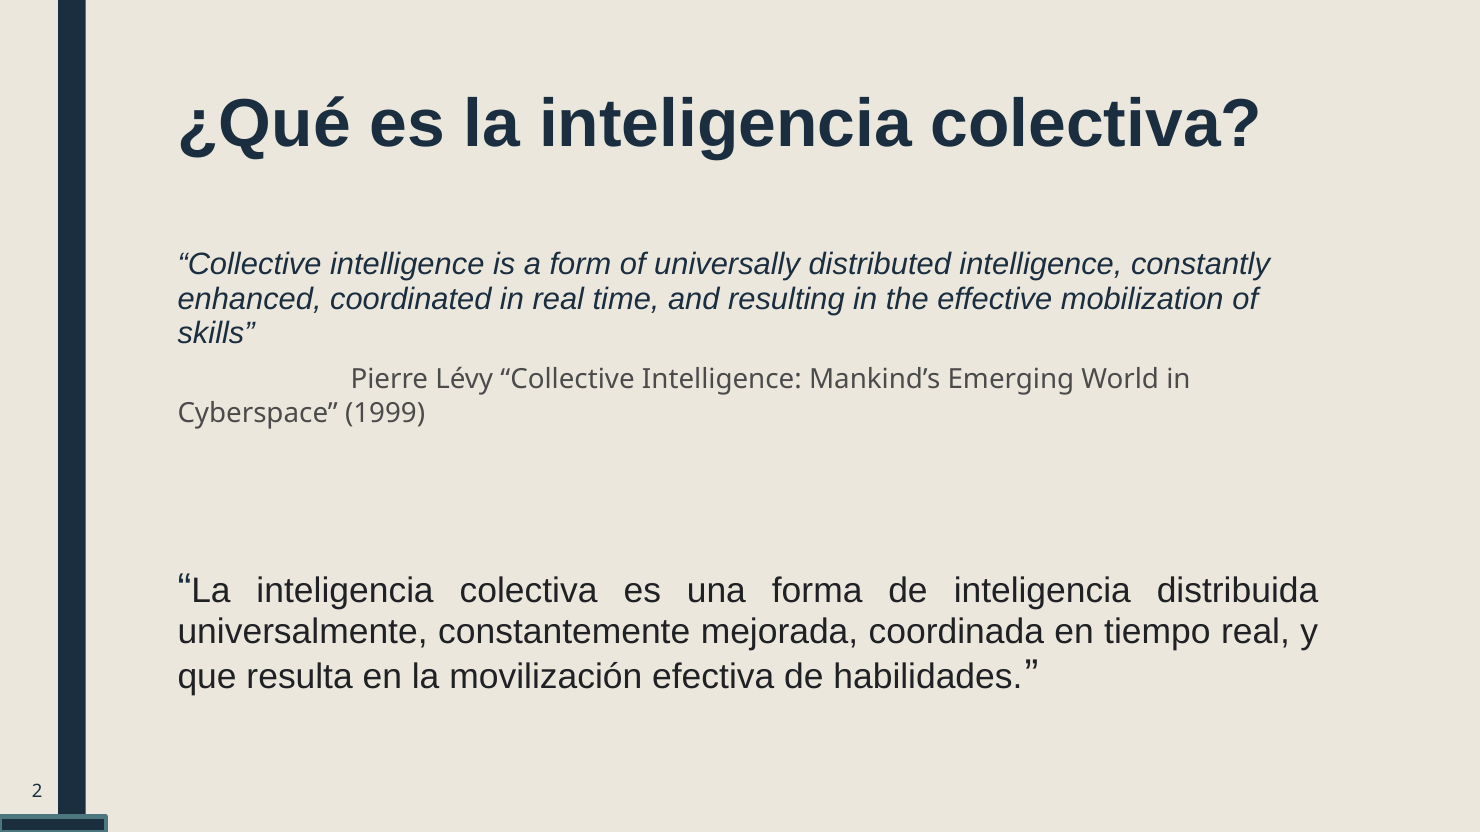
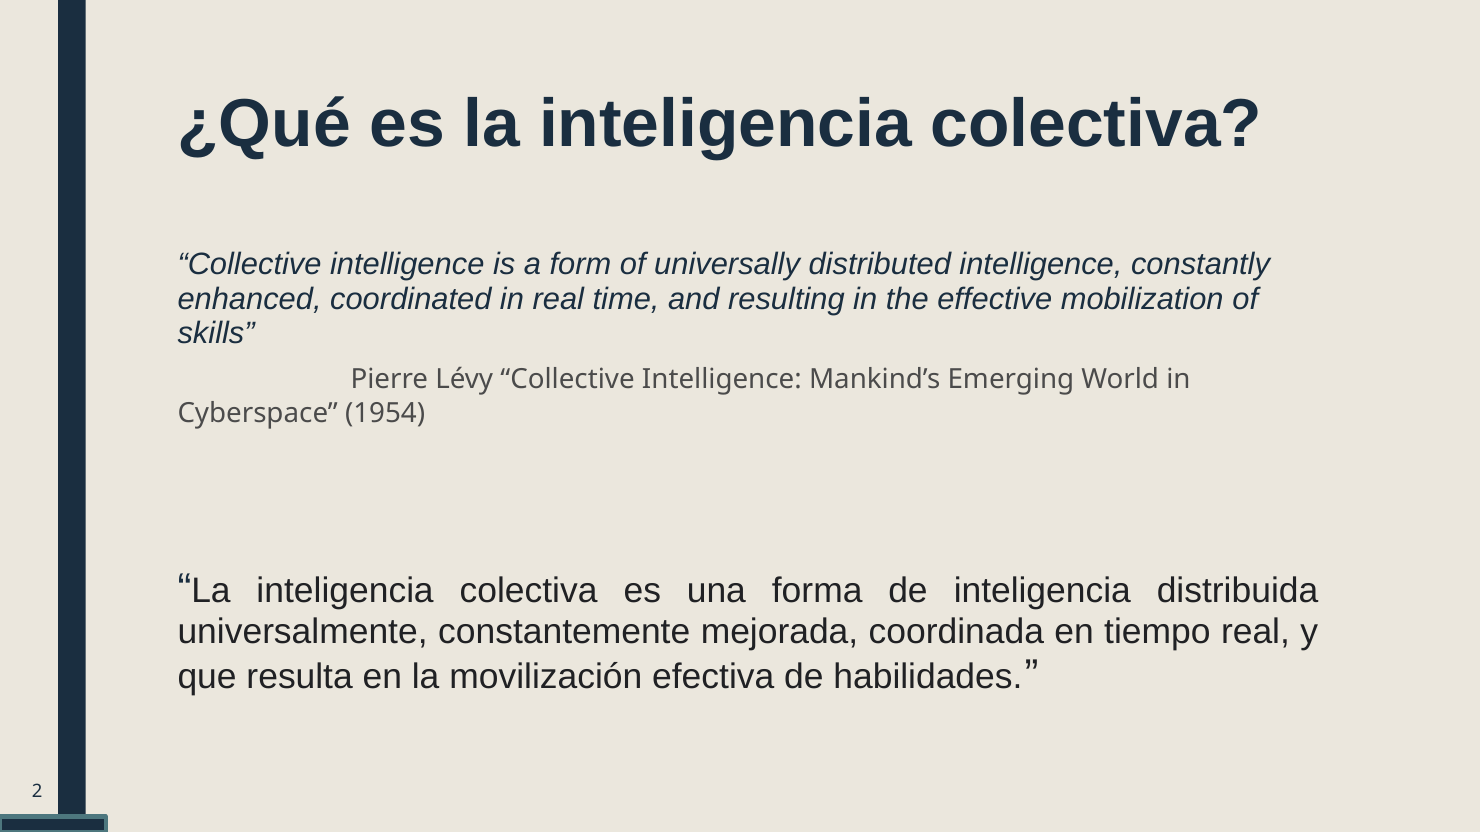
1999: 1999 -> 1954
